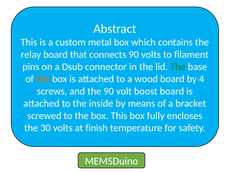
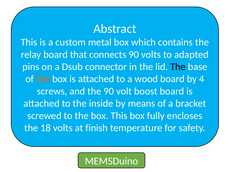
filament: filament -> adapted
The at (178, 67) colour: green -> black
30: 30 -> 18
